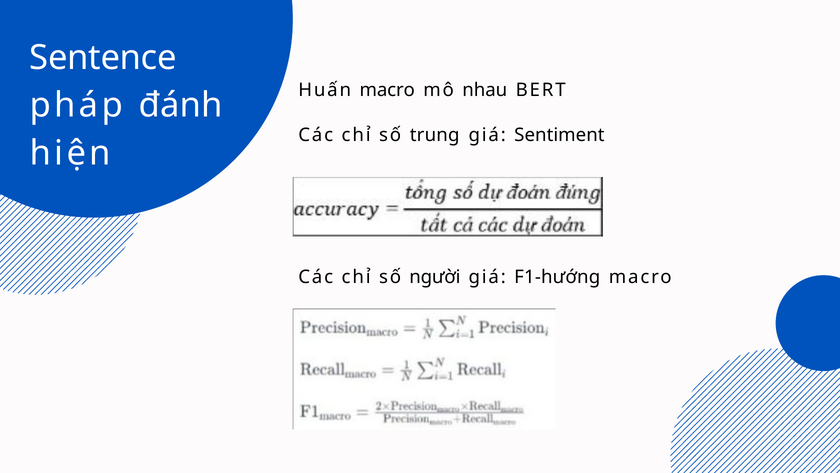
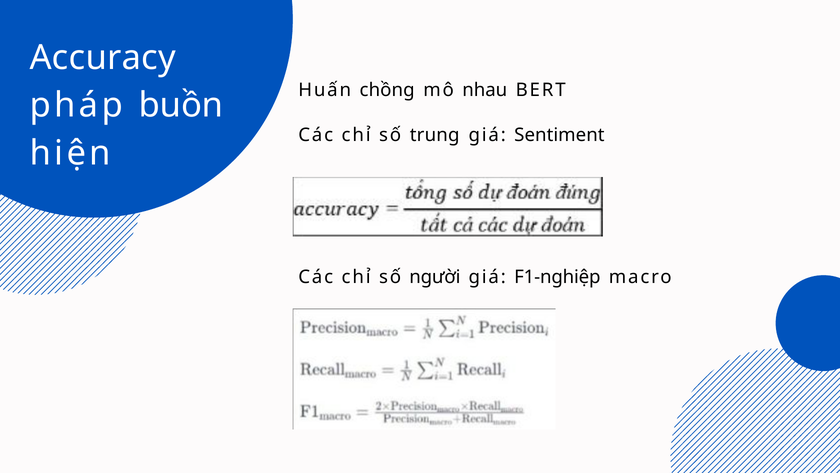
Sentence: Sentence -> Accuracy
Huấn macro: macro -> chồng
đánh: đánh -> buồn
F1-hướng: F1-hướng -> F1-nghiệp
